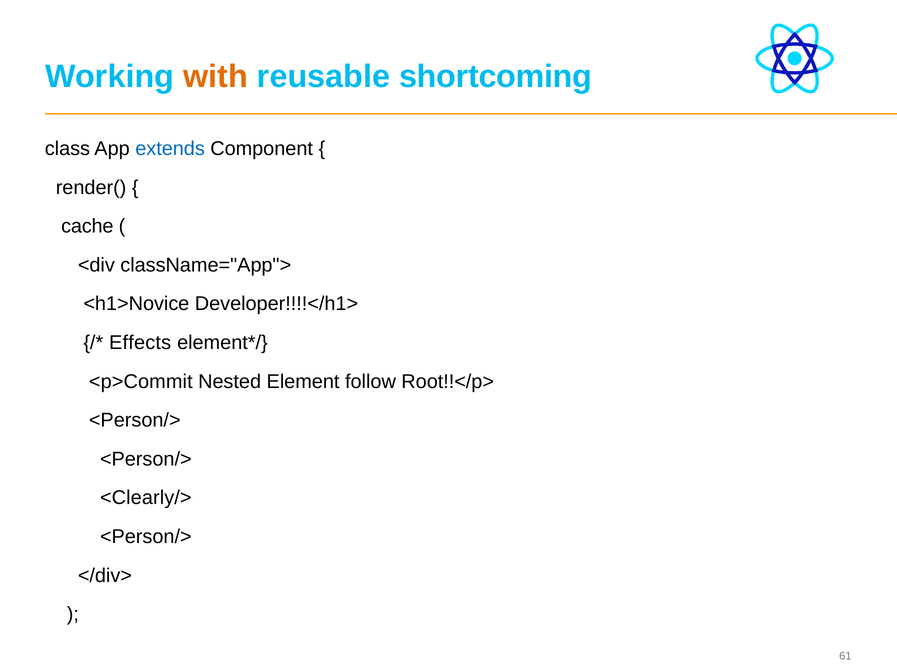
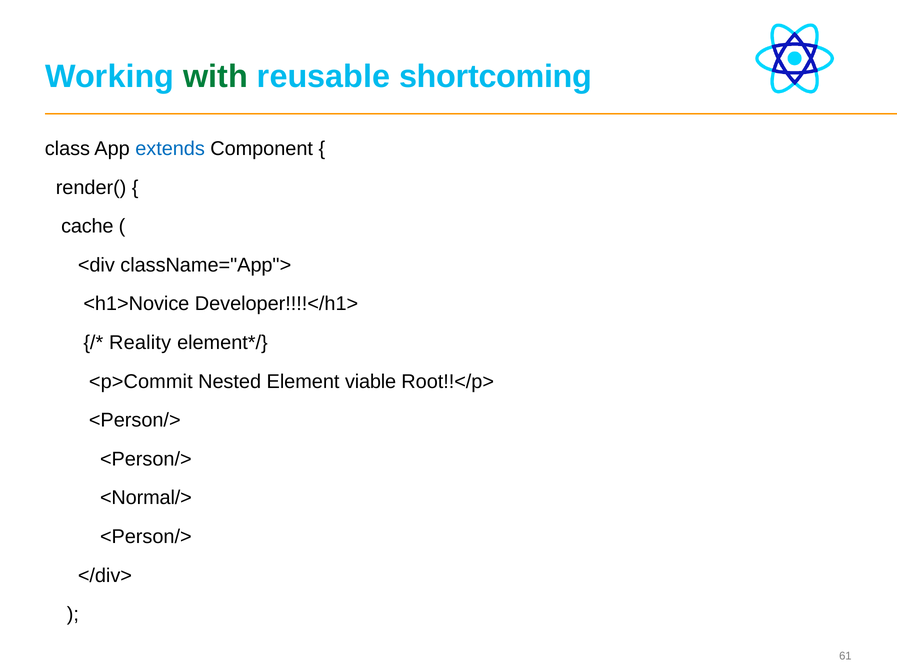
with colour: orange -> green
Effects: Effects -> Reality
follow: follow -> viable
<Clearly/>: <Clearly/> -> <Normal/>
